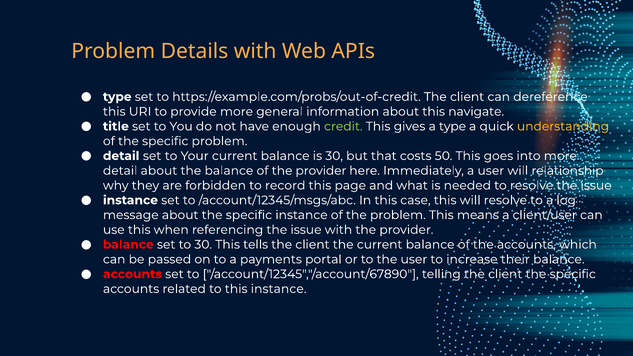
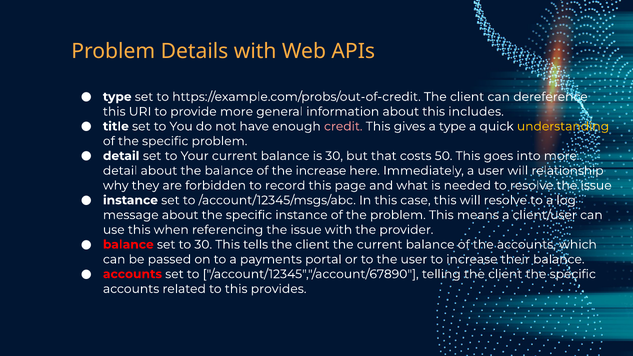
navigate: navigate -> includes
credit colour: light green -> pink
of the provider: provider -> increase
this instance: instance -> provides
